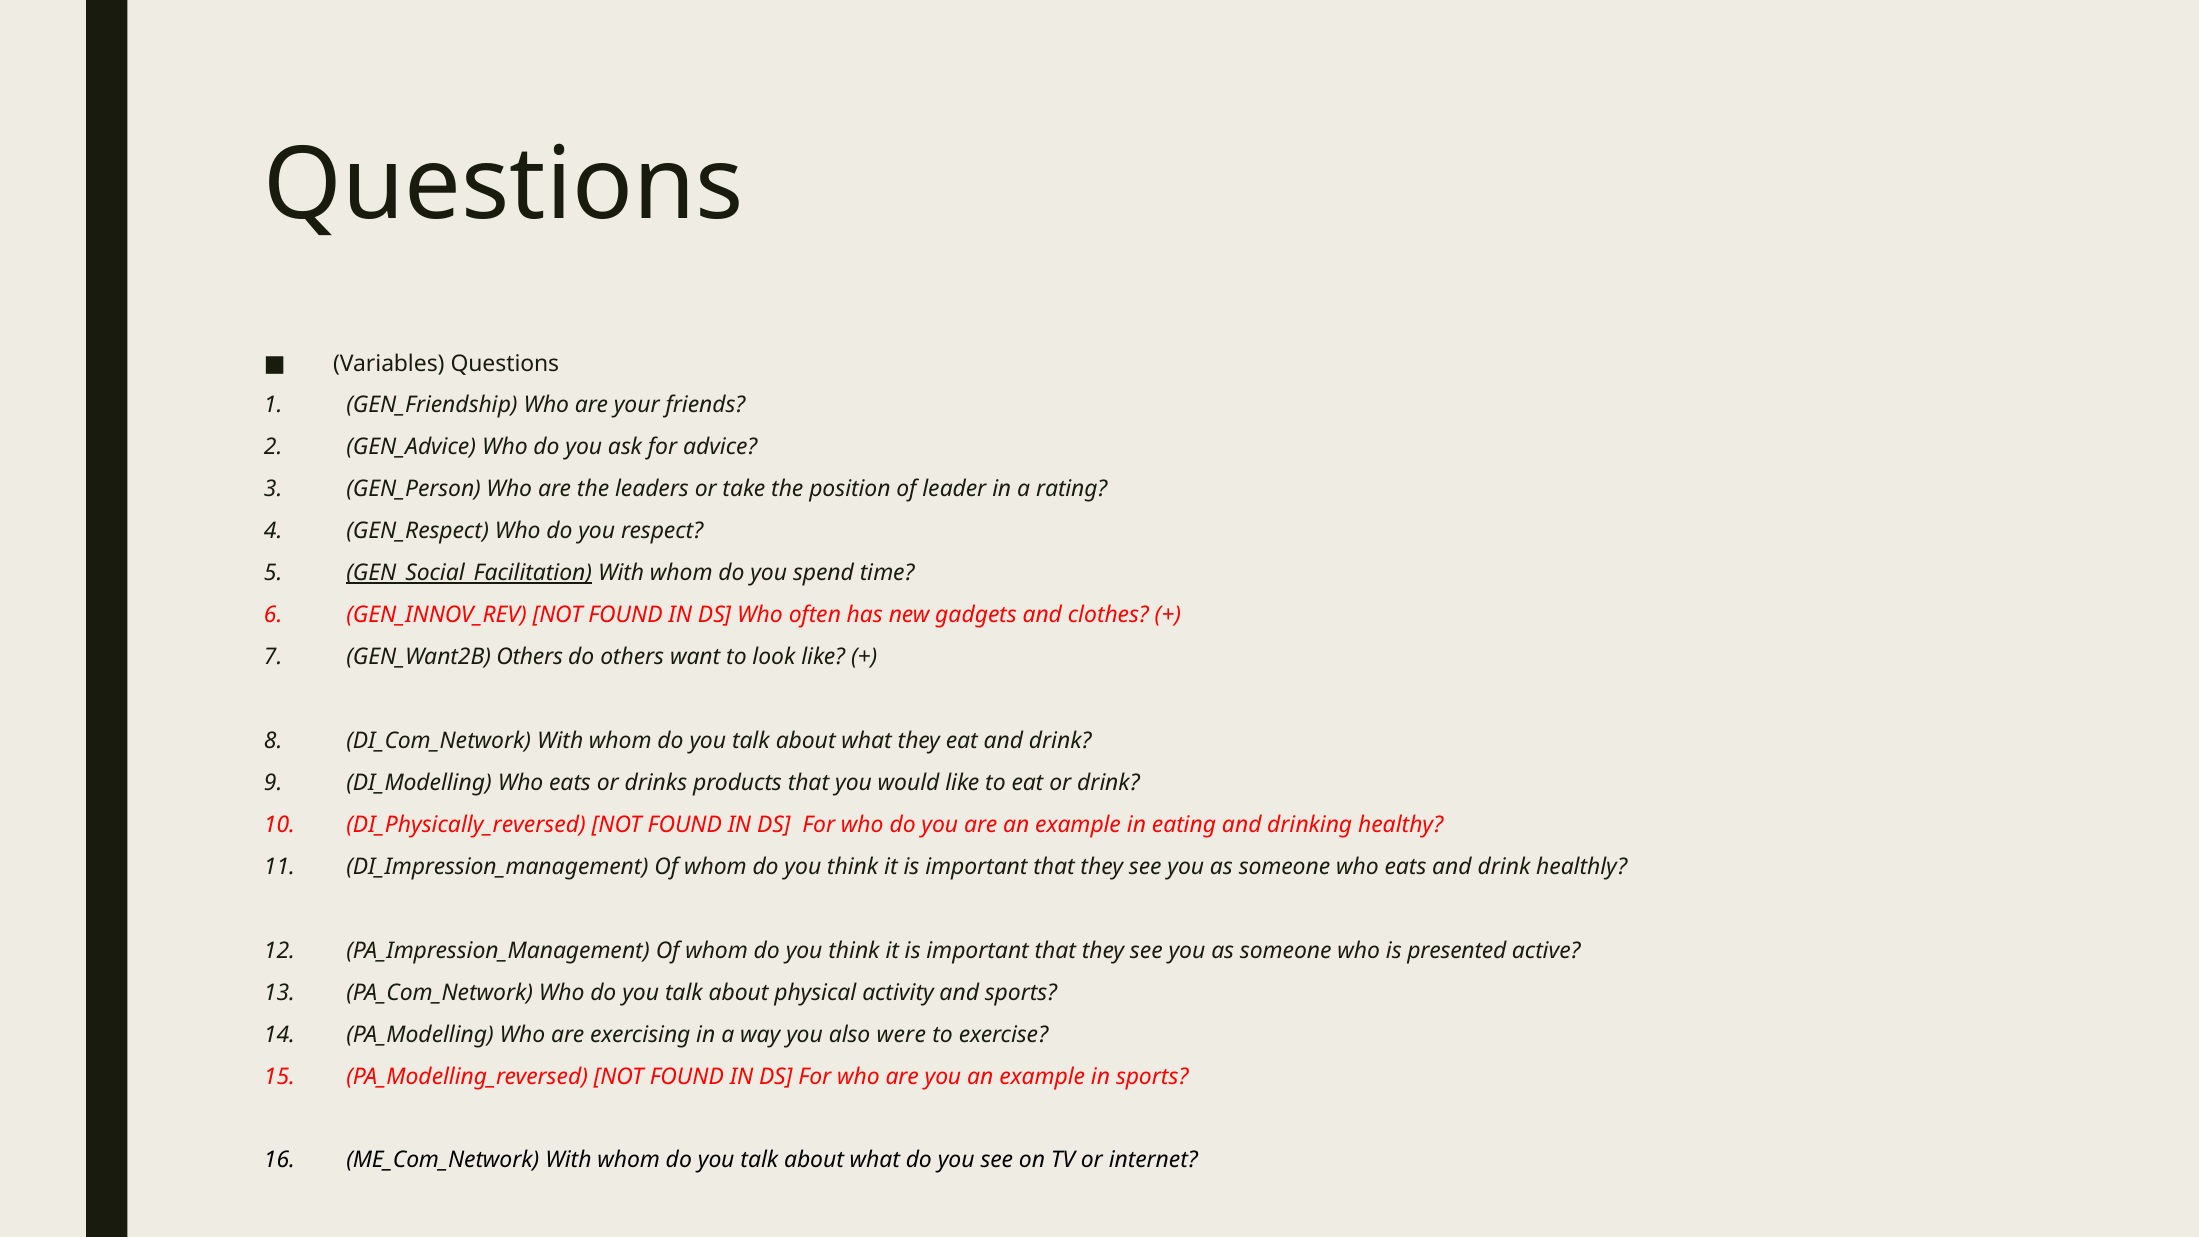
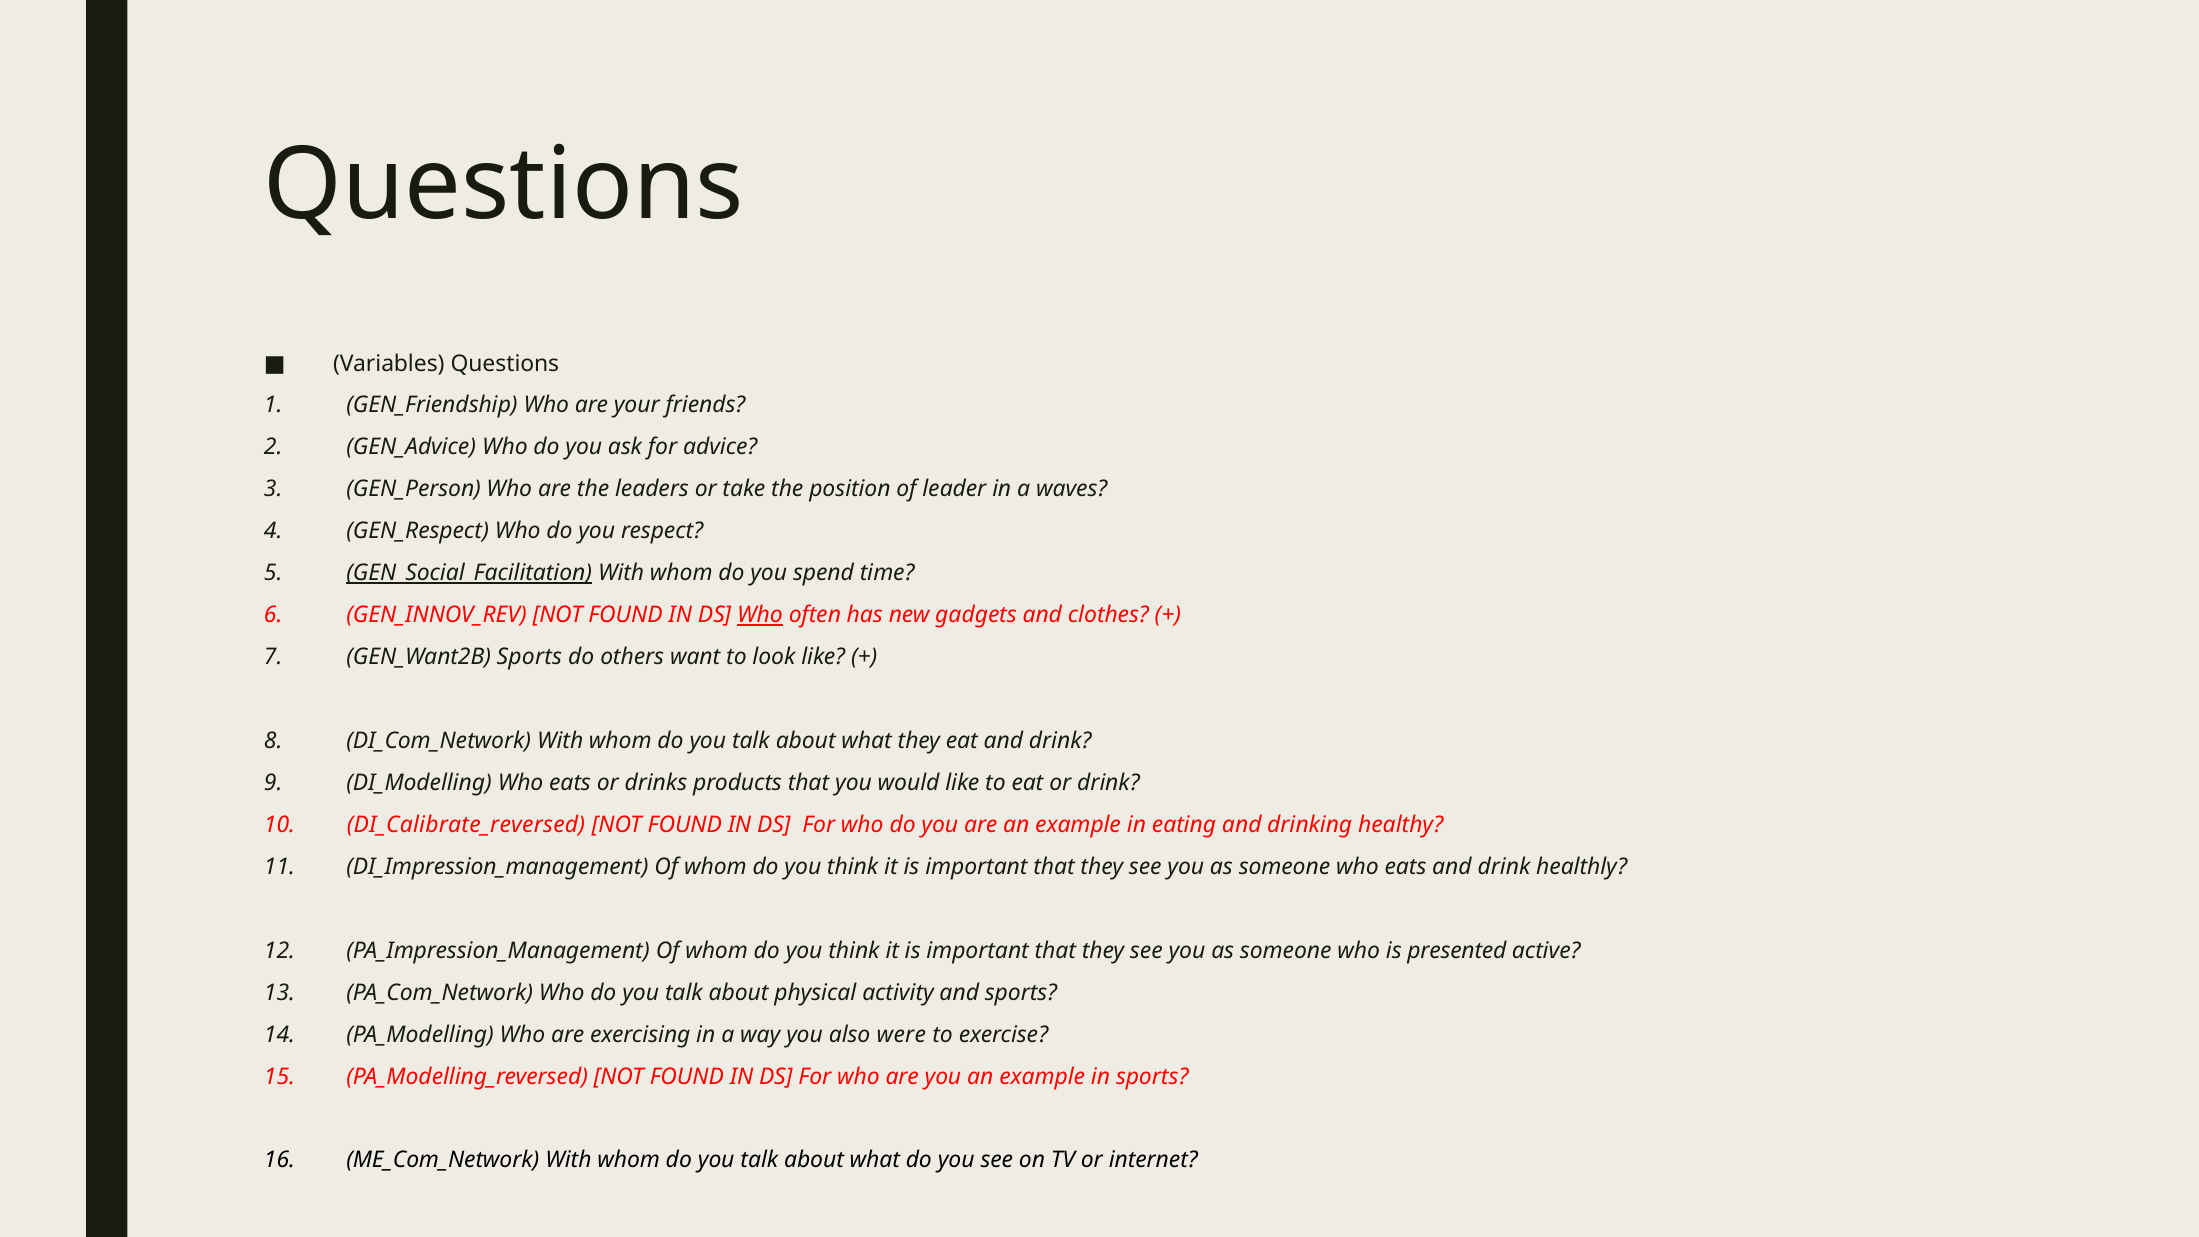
rating: rating -> waves
Who at (760, 615) underline: none -> present
GEN_Want2B Others: Others -> Sports
DI_Physically_reversed: DI_Physically_reversed -> DI_Calibrate_reversed
